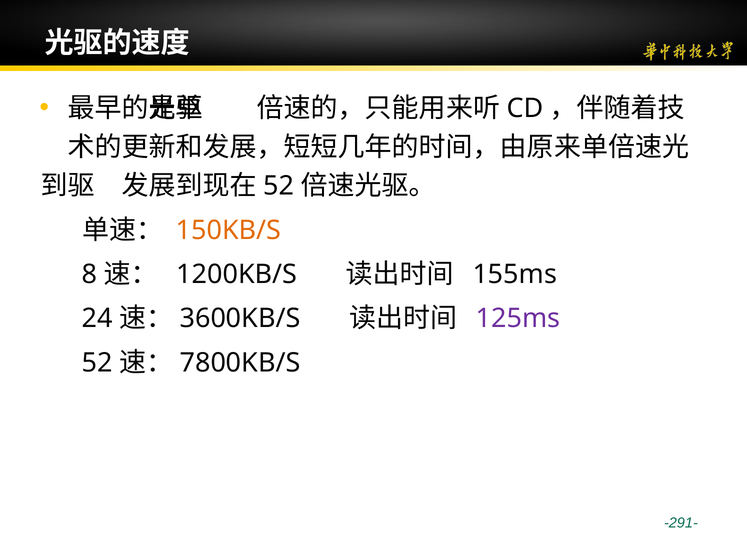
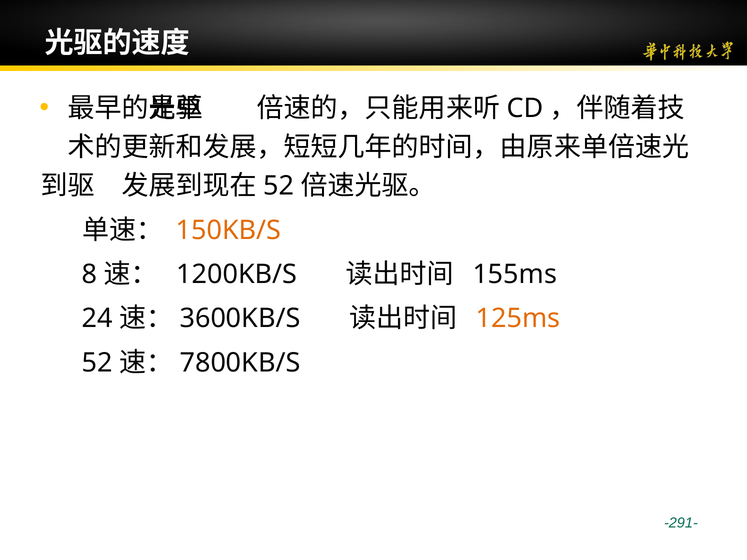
125ms colour: purple -> orange
